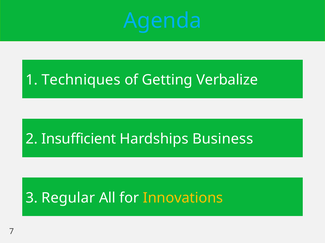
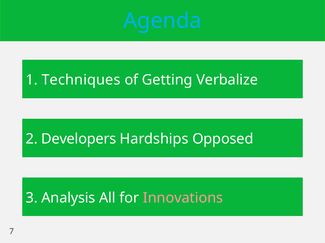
Insufficient: Insufficient -> Developers
Business: Business -> Opposed
Regular: Regular -> Analysis
Innovations colour: yellow -> pink
